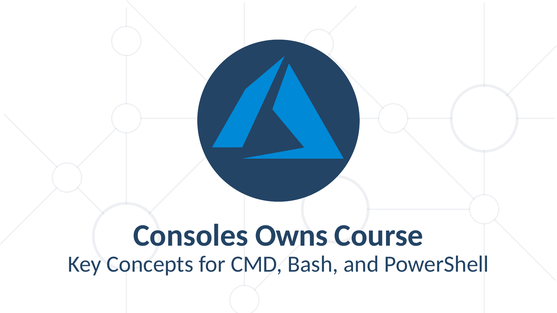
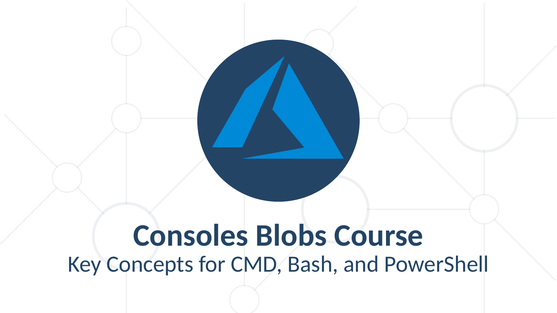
Owns: Owns -> Blobs
